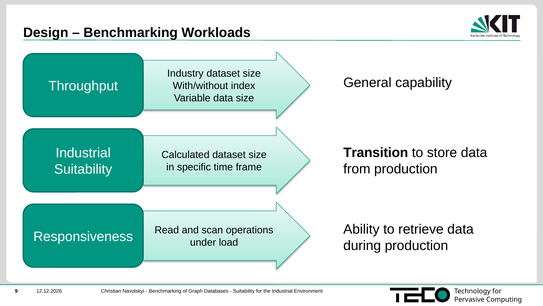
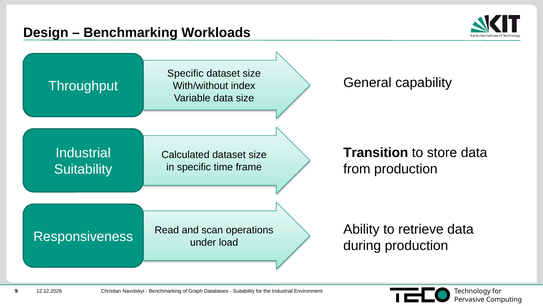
Industry at (185, 73): Industry -> Specific
